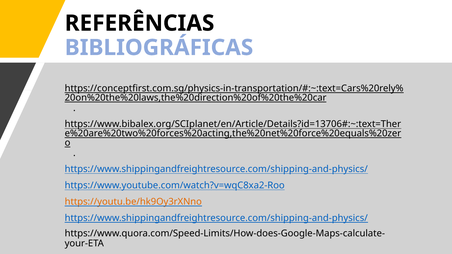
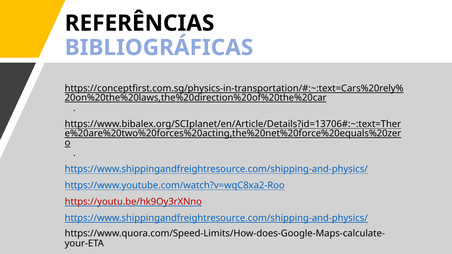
https://youtu.be/hk9Oy3rXNno colour: orange -> red
